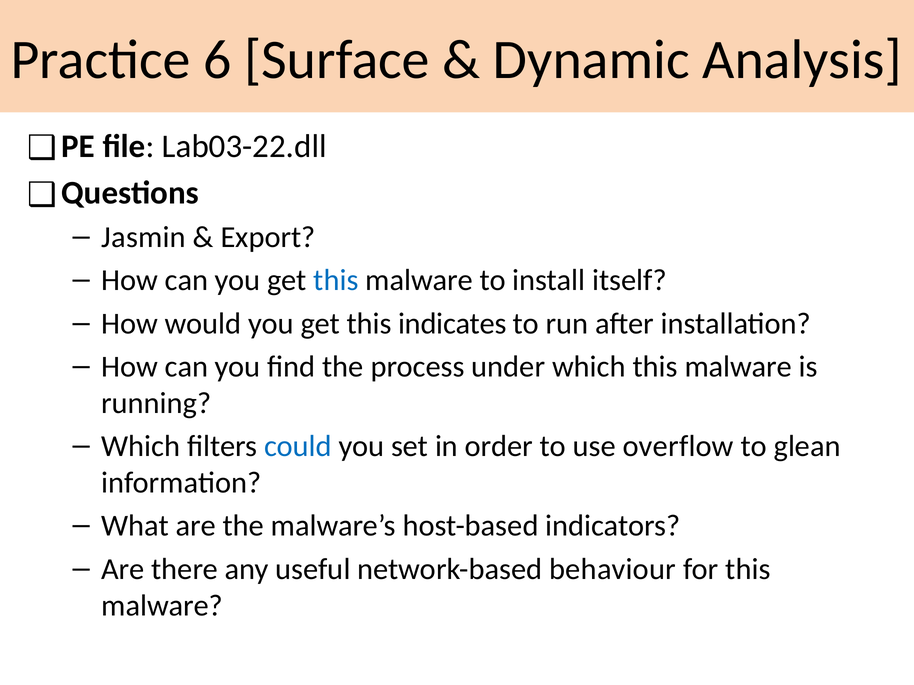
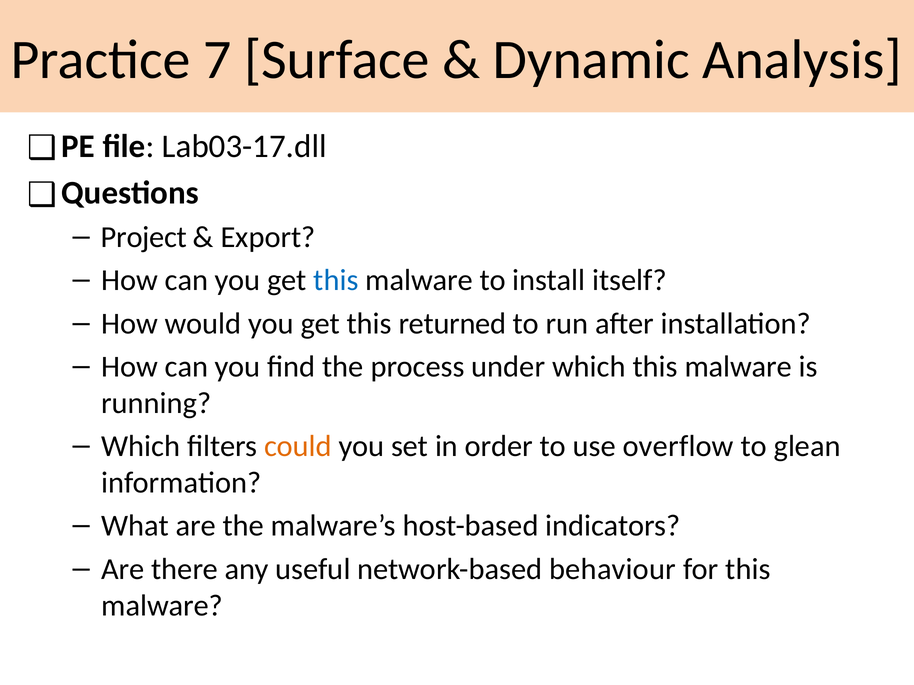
6: 6 -> 7
Lab03-22.dll: Lab03-22.dll -> Lab03-17.dll
Jasmin: Jasmin -> Project
indicates: indicates -> returned
could colour: blue -> orange
